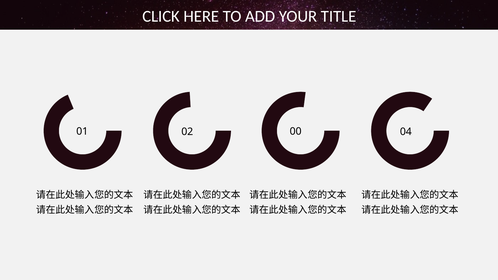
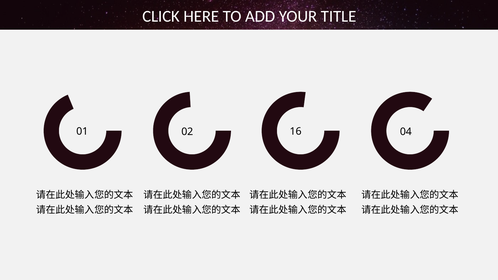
00: 00 -> 16
